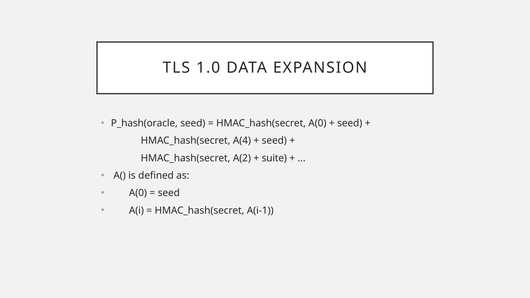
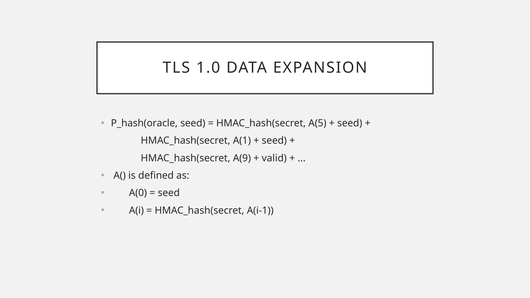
HMAC_hash(secret A(0: A(0 -> A(5
A(4: A(4 -> A(1
A(2: A(2 -> A(9
suite: suite -> valid
